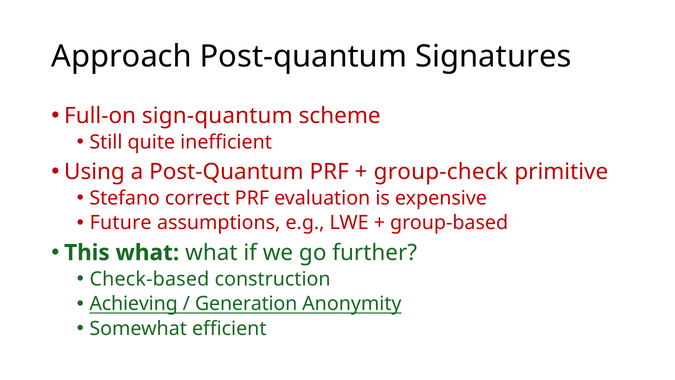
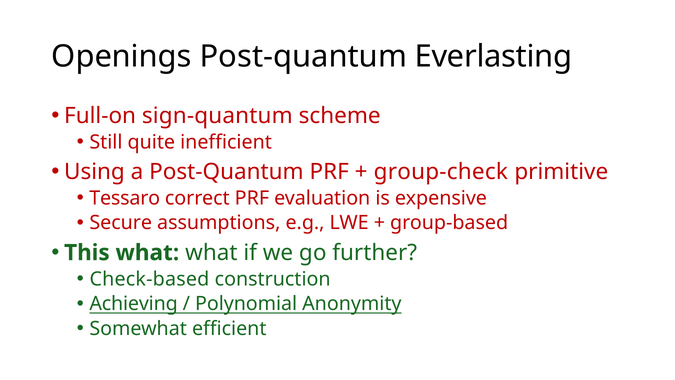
Approach: Approach -> Openings
Signatures: Signatures -> Everlasting
Stefano: Stefano -> Tessaro
Future: Future -> Secure
Generation: Generation -> Polynomial
